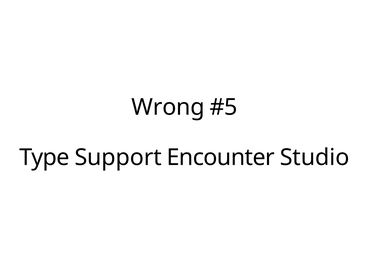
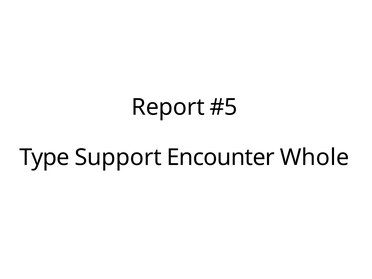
Wrong: Wrong -> Report
Studio: Studio -> Whole
